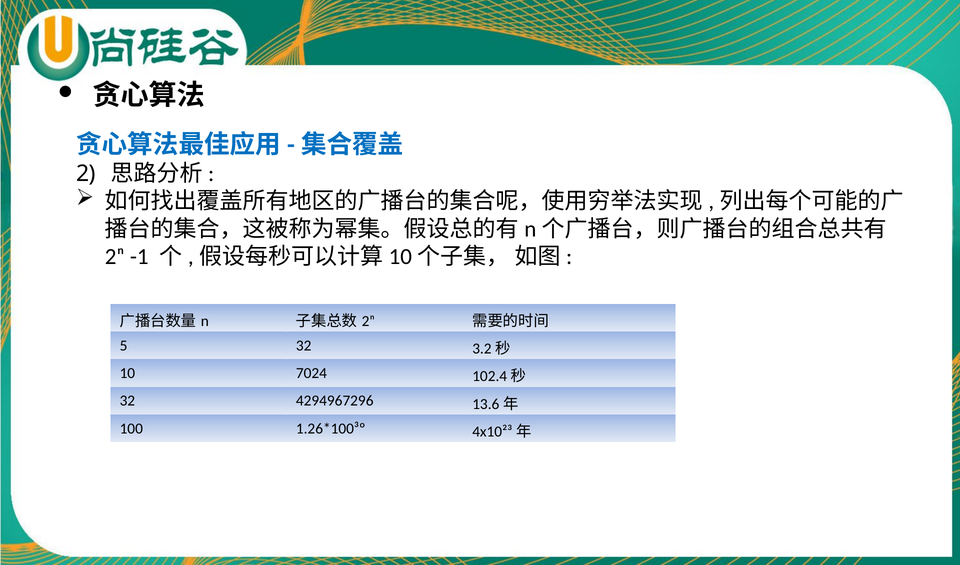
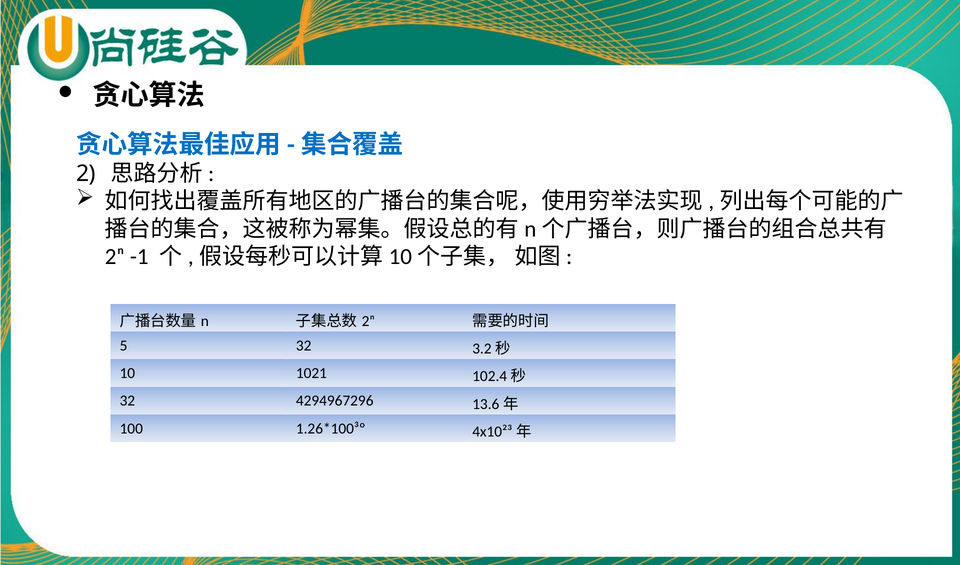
7024: 7024 -> 1021
